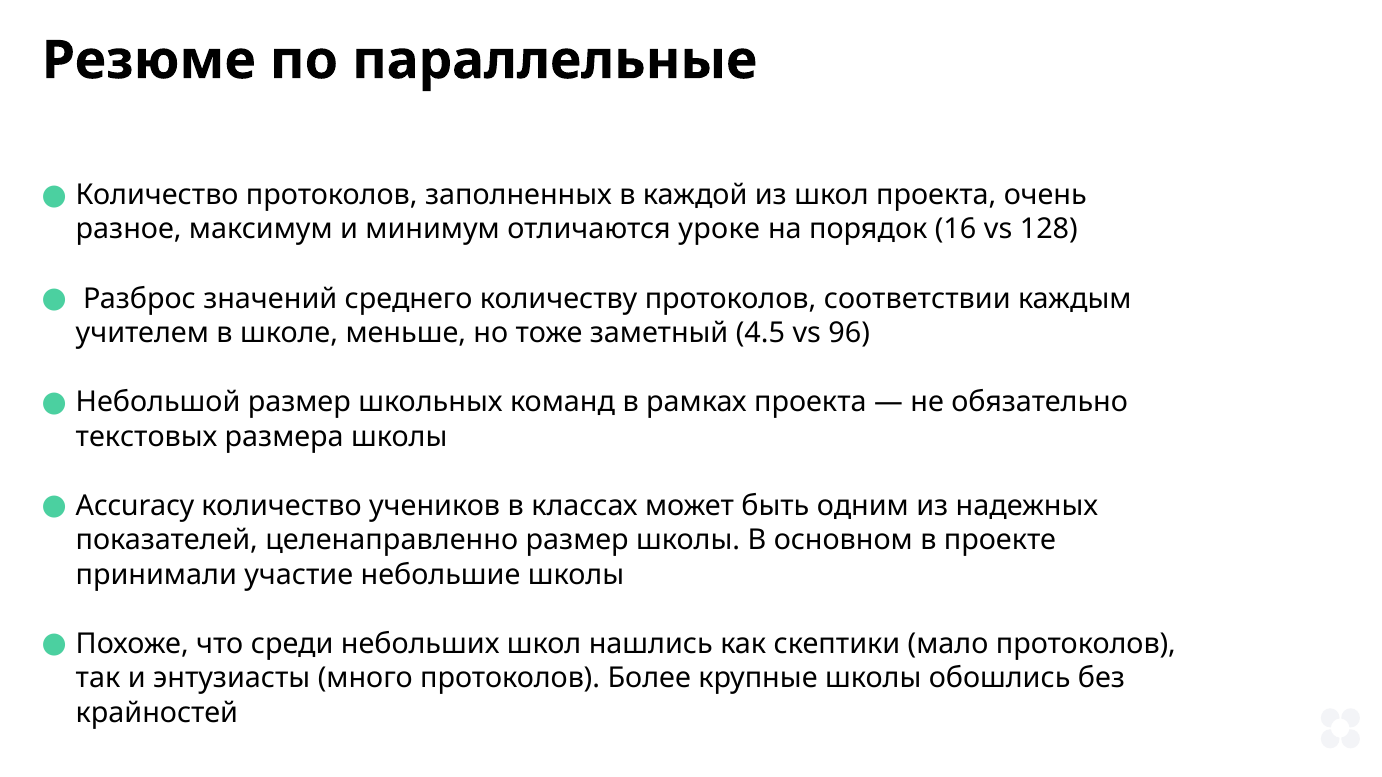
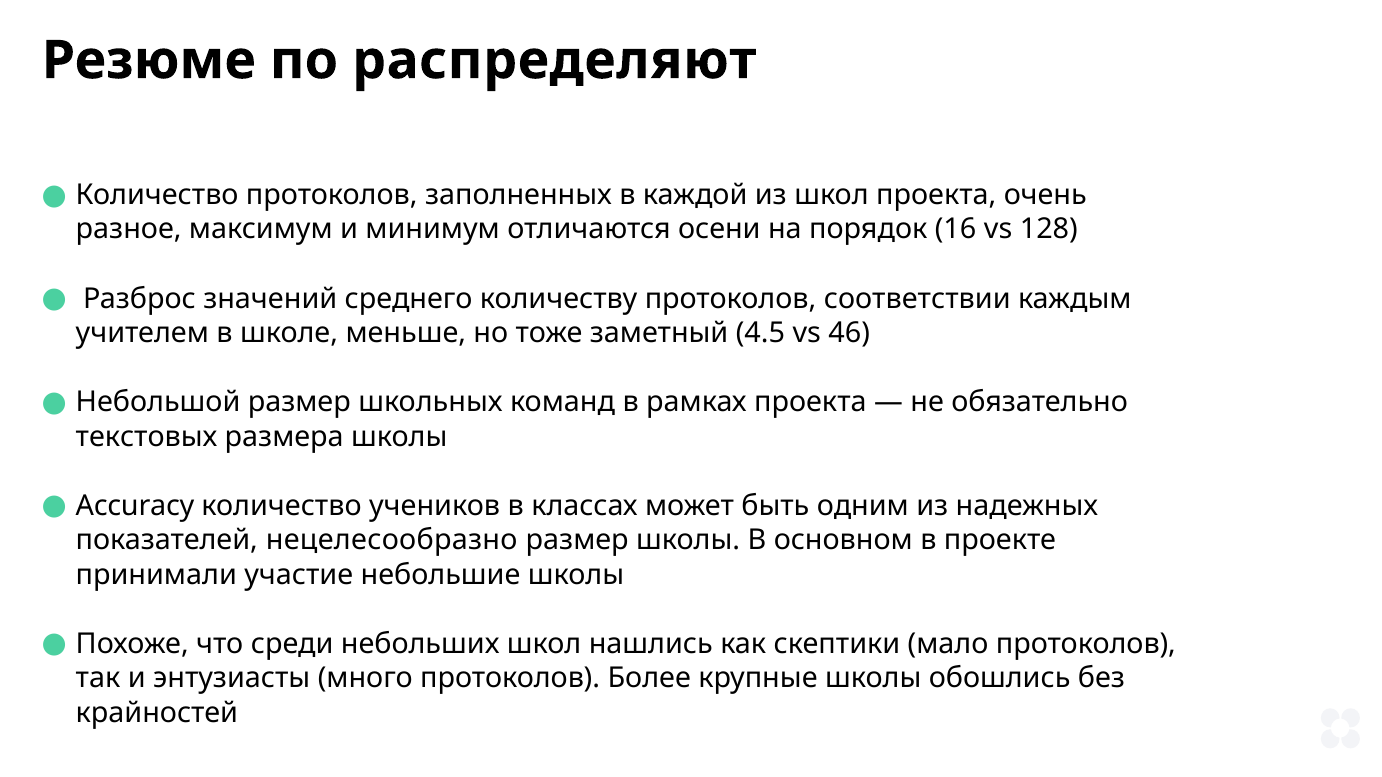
параллельные: параллельные -> распределяют
уроке: уроке -> осени
96: 96 -> 46
целенаправленно: целенаправленно -> нецелесообразно
